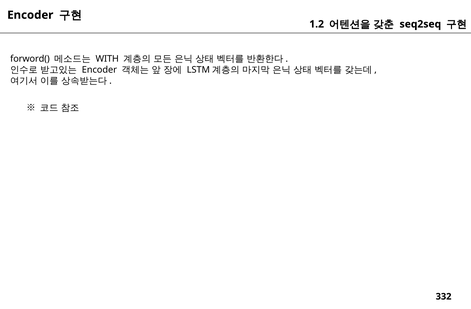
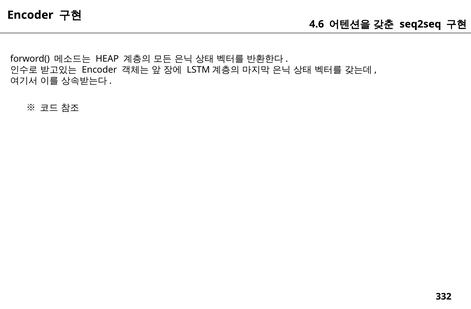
1.2: 1.2 -> 4.6
WITH: WITH -> HEAP
